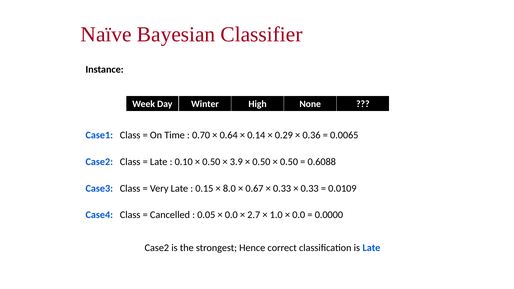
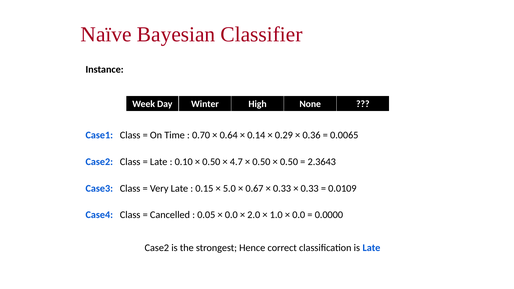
3.9: 3.9 -> 4.7
0.6088: 0.6088 -> 2.3643
8.0: 8.0 -> 5.0
2.7: 2.7 -> 2.0
